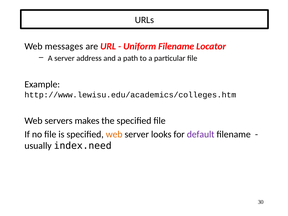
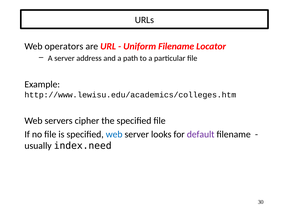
messages: messages -> operators
makes: makes -> cipher
web at (114, 134) colour: orange -> blue
